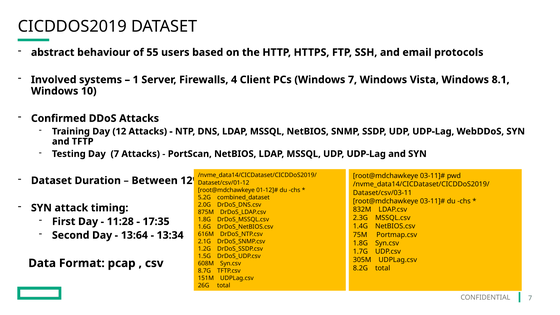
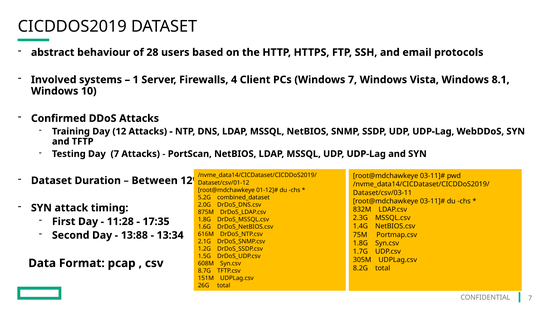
55: 55 -> 28
13:64: 13:64 -> 13:88
